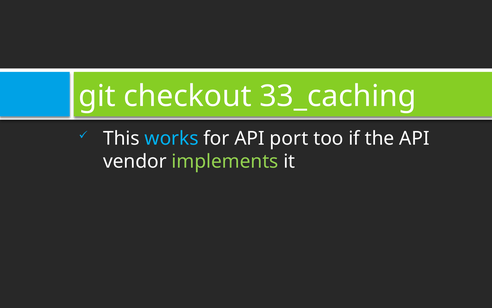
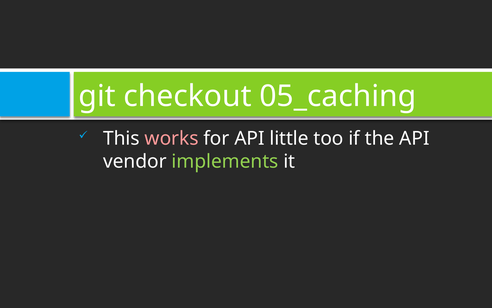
33_caching: 33_caching -> 05_caching
works colour: light blue -> pink
port: port -> little
